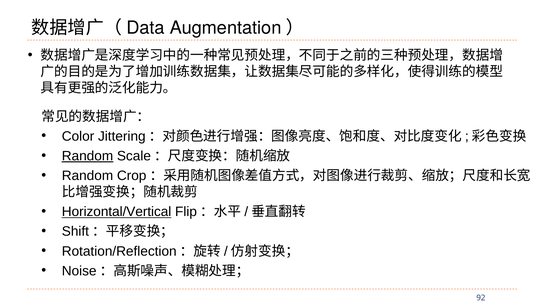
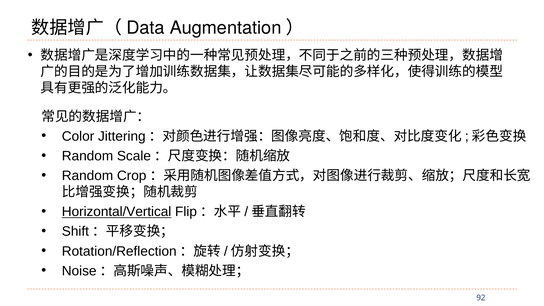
Random at (87, 156) underline: present -> none
